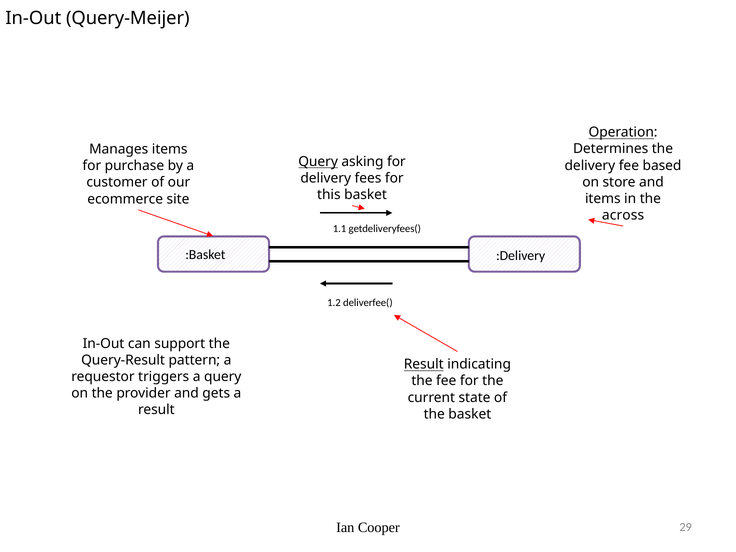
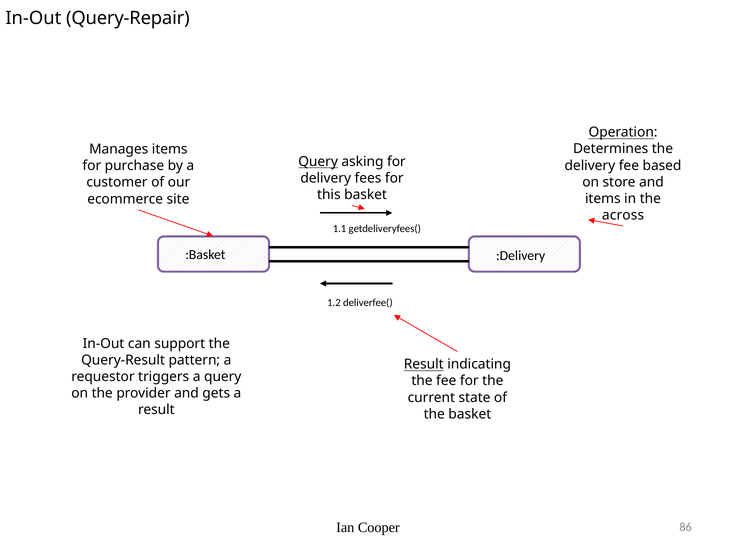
Query-Meijer: Query-Meijer -> Query-Repair
29: 29 -> 86
